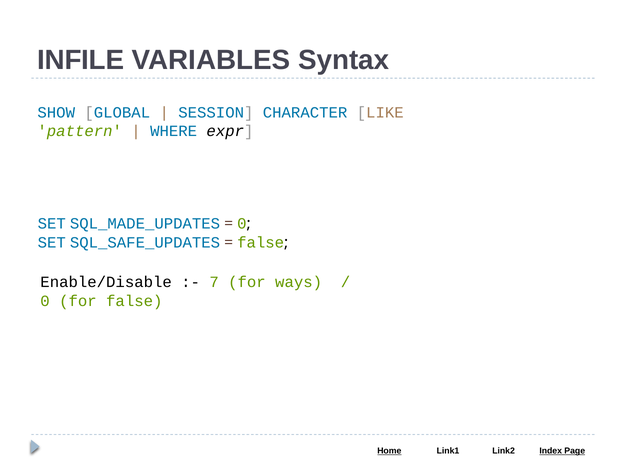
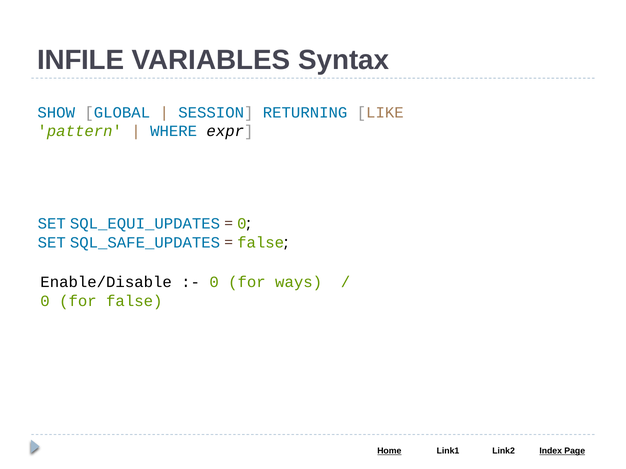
CHARACTER: CHARACTER -> RETURNING
SQL_MADE_UPDATES: SQL_MADE_UPDATES -> SQL_EQUI_UPDATES
7 at (214, 283): 7 -> 0
